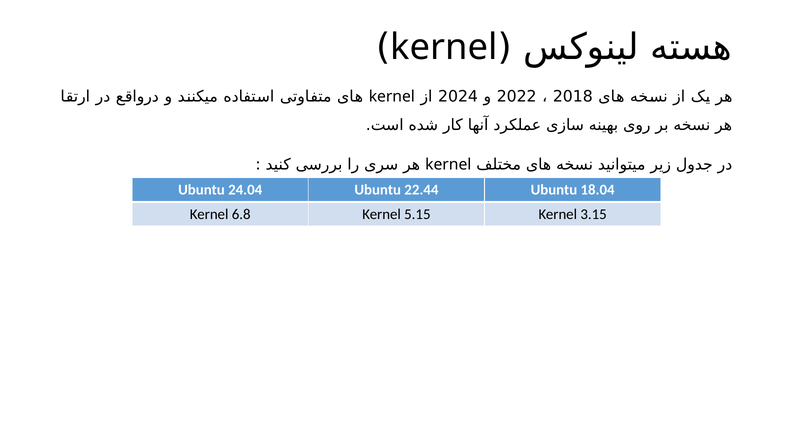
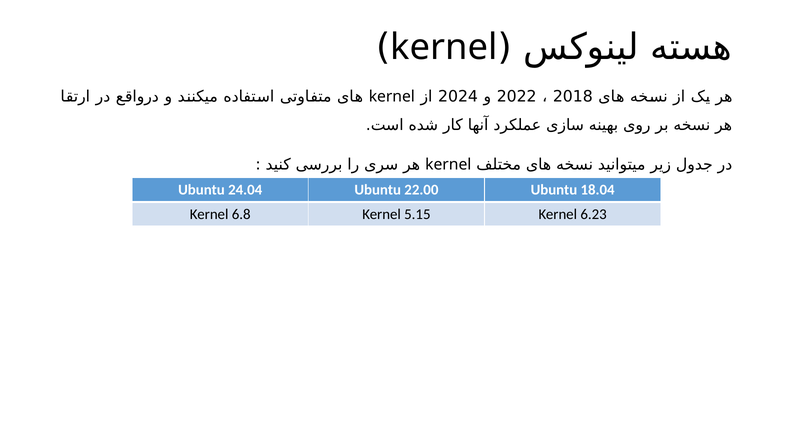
22.44: 22.44 -> 22.00
3.15: 3.15 -> 6.23
